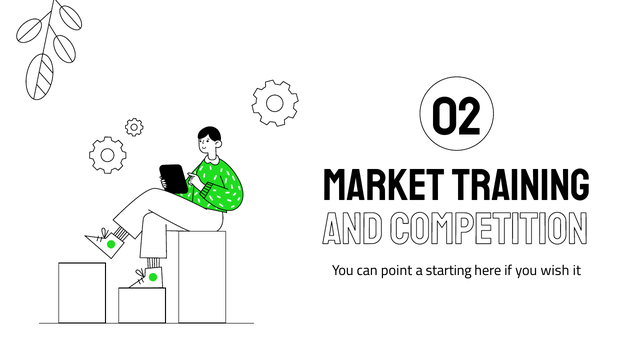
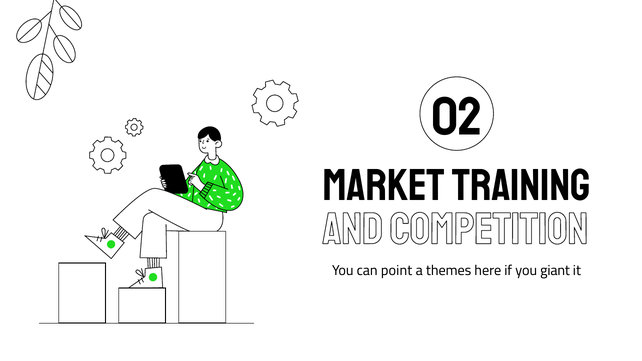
starting: starting -> themes
wish: wish -> giant
